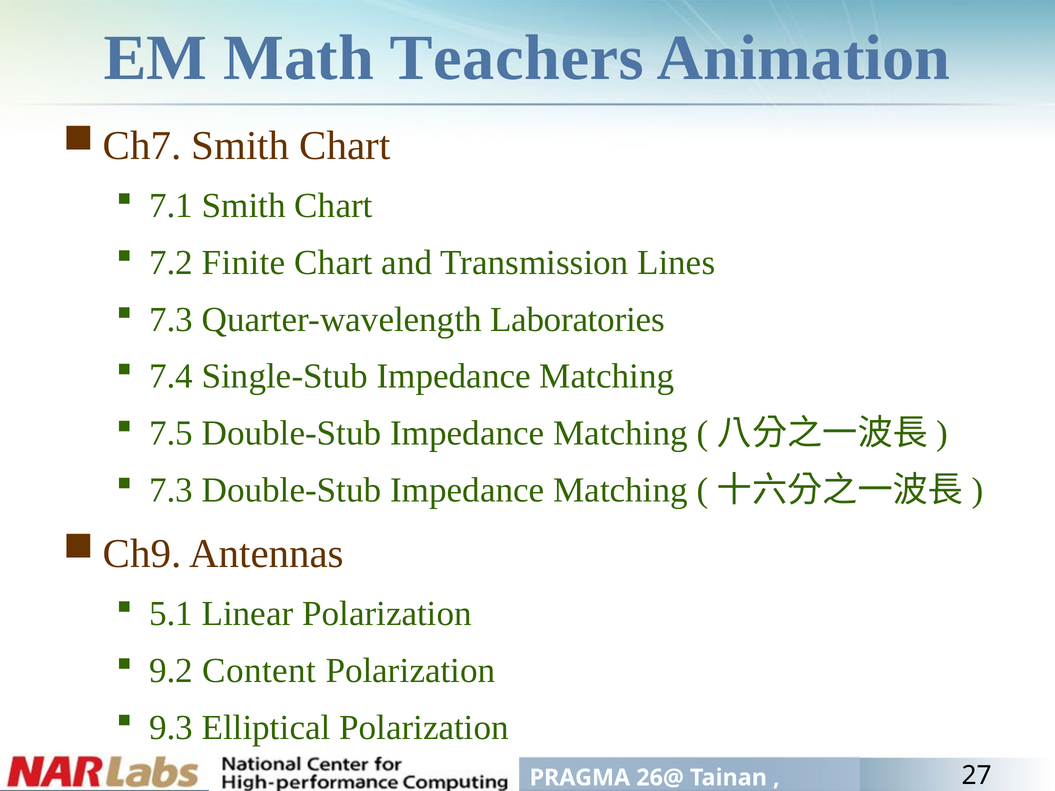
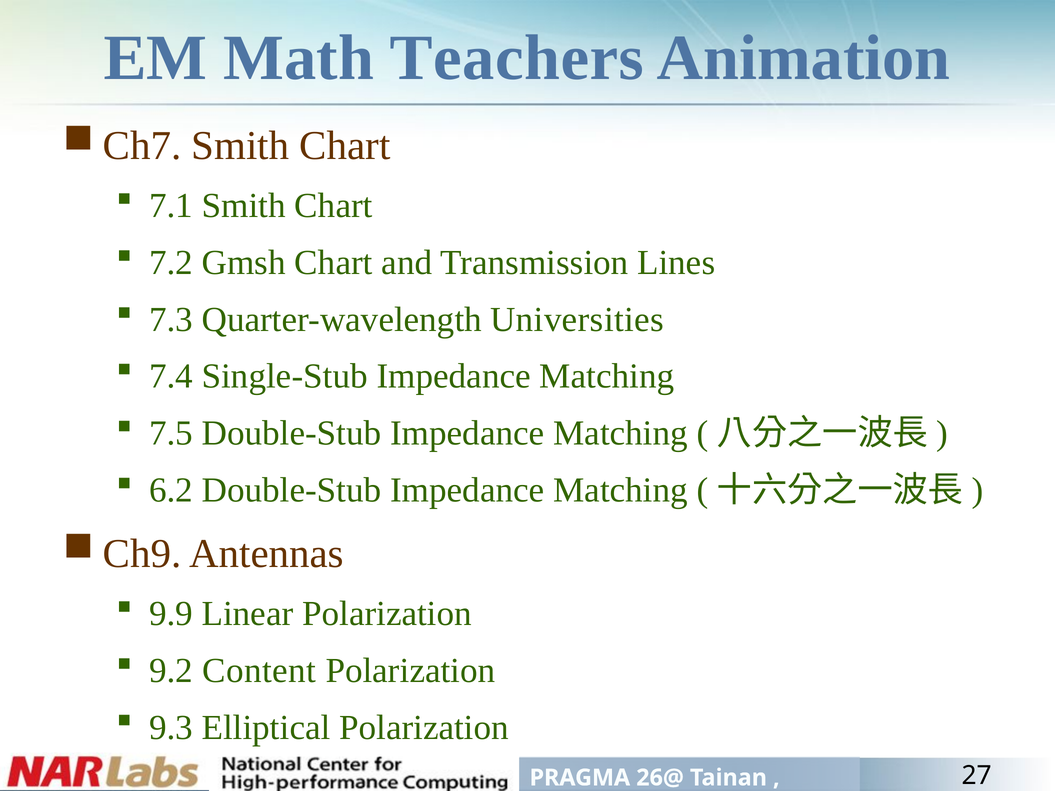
Finite: Finite -> Gmsh
Laboratories: Laboratories -> Universities
7.3 at (171, 490): 7.3 -> 6.2
5.1: 5.1 -> 9.9
